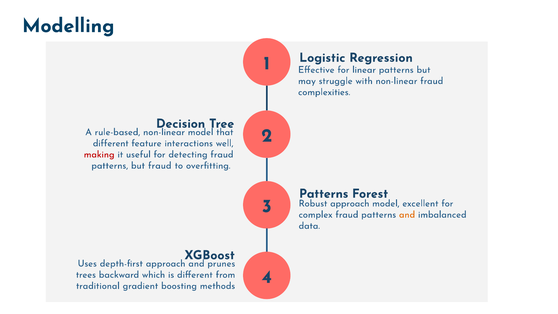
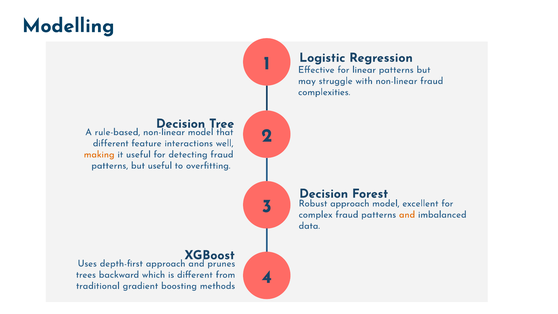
making colour: red -> orange
but fraud: fraud -> useful
Patterns at (324, 194): Patterns -> Decision
